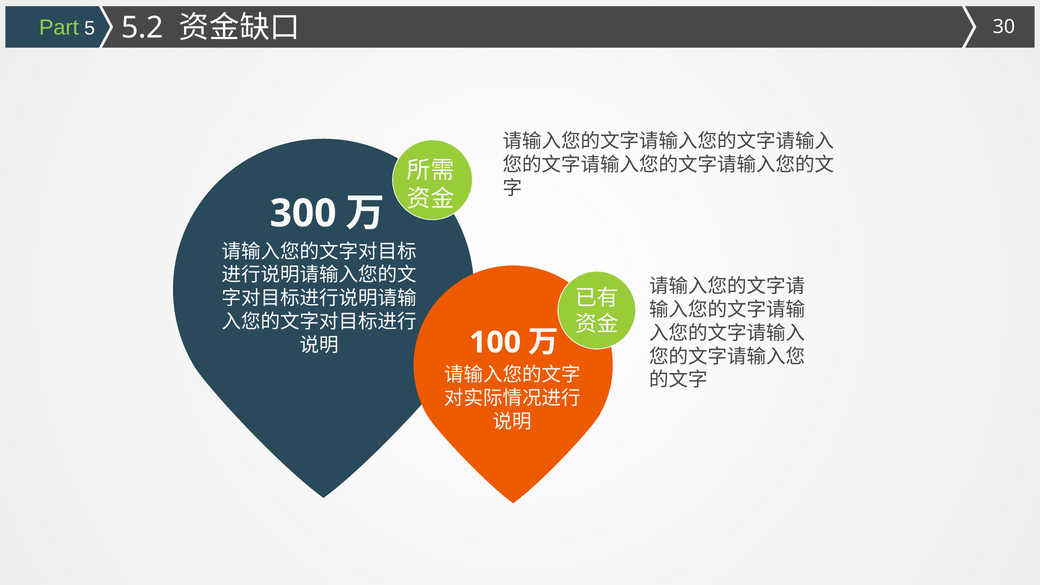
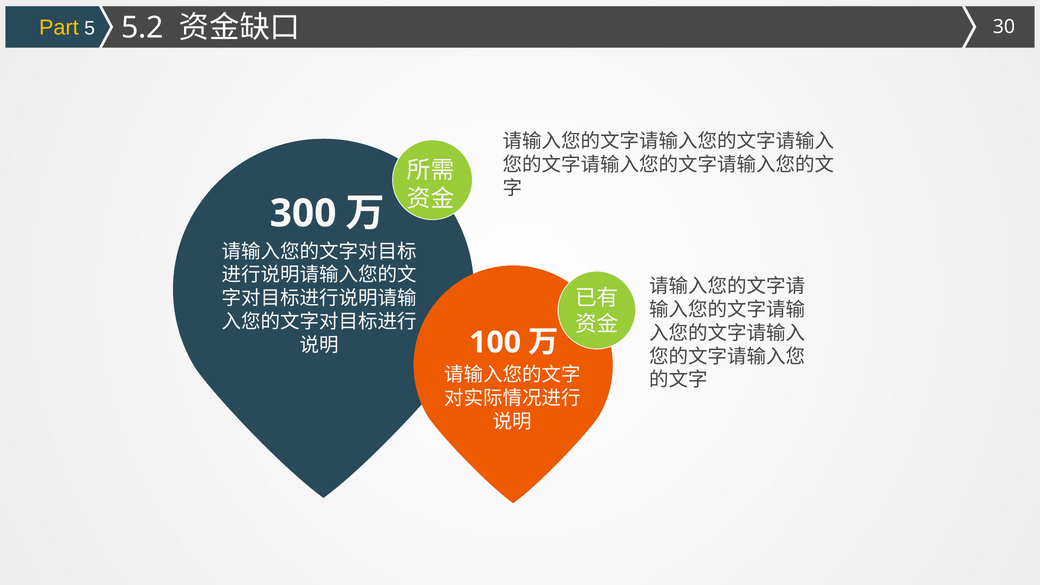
Part colour: light green -> yellow
